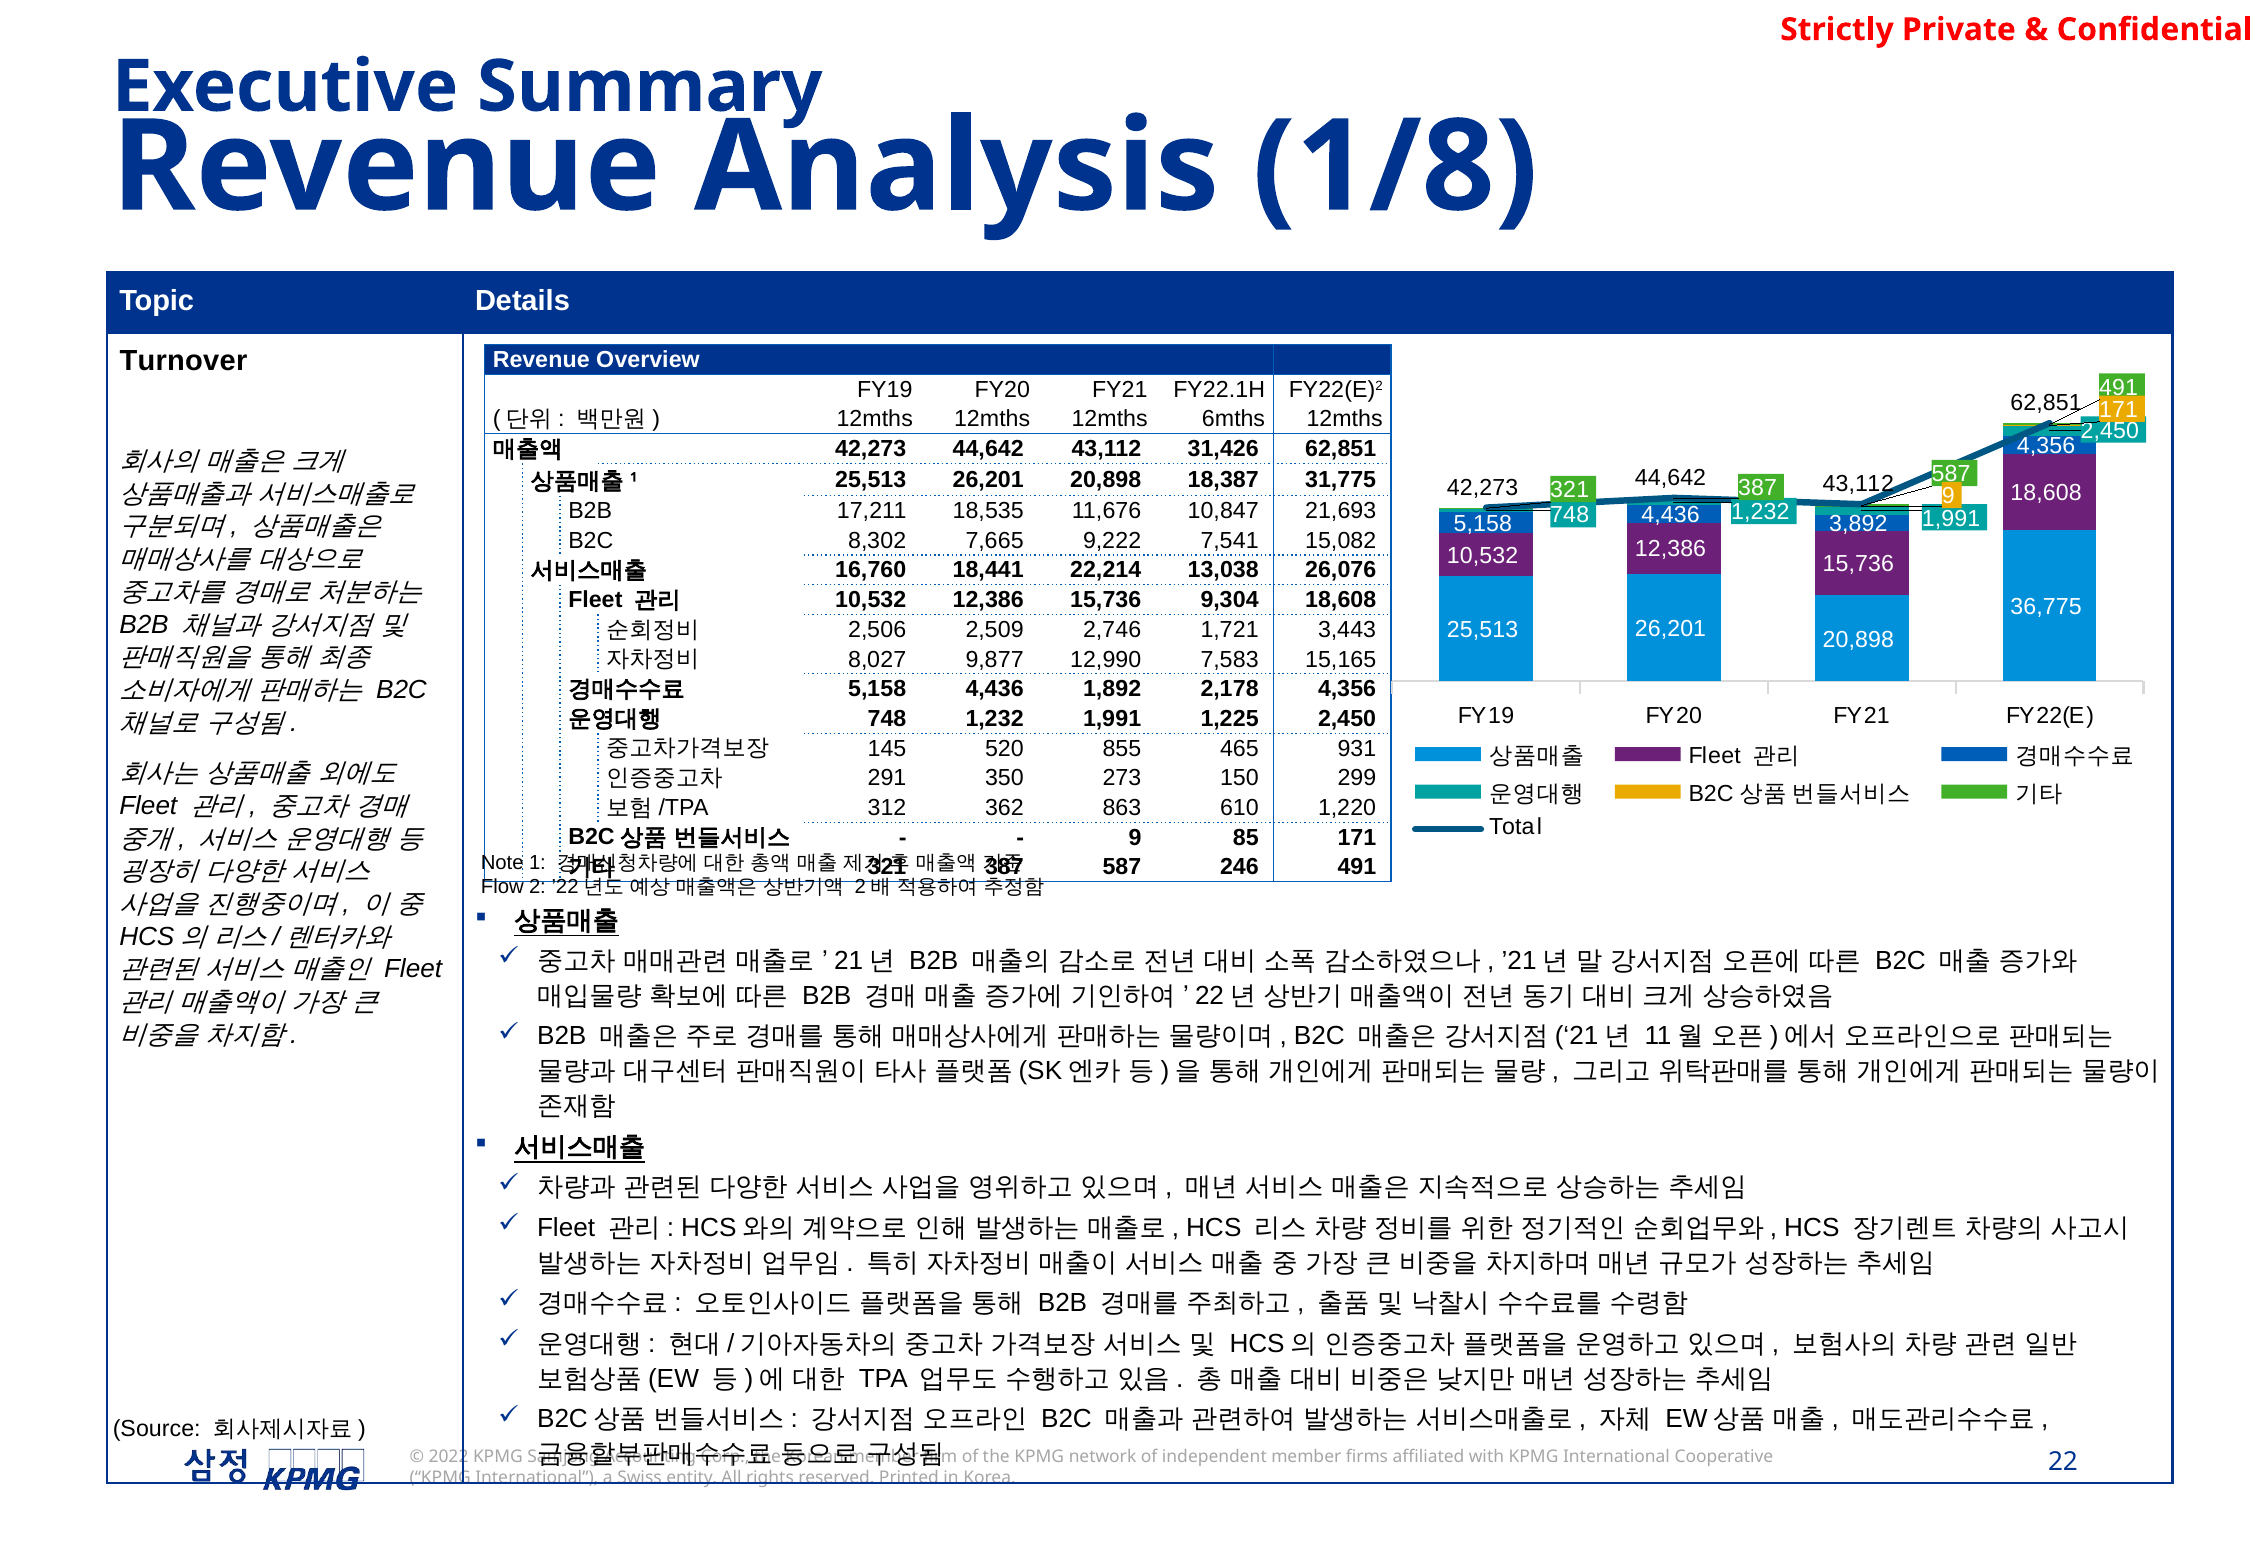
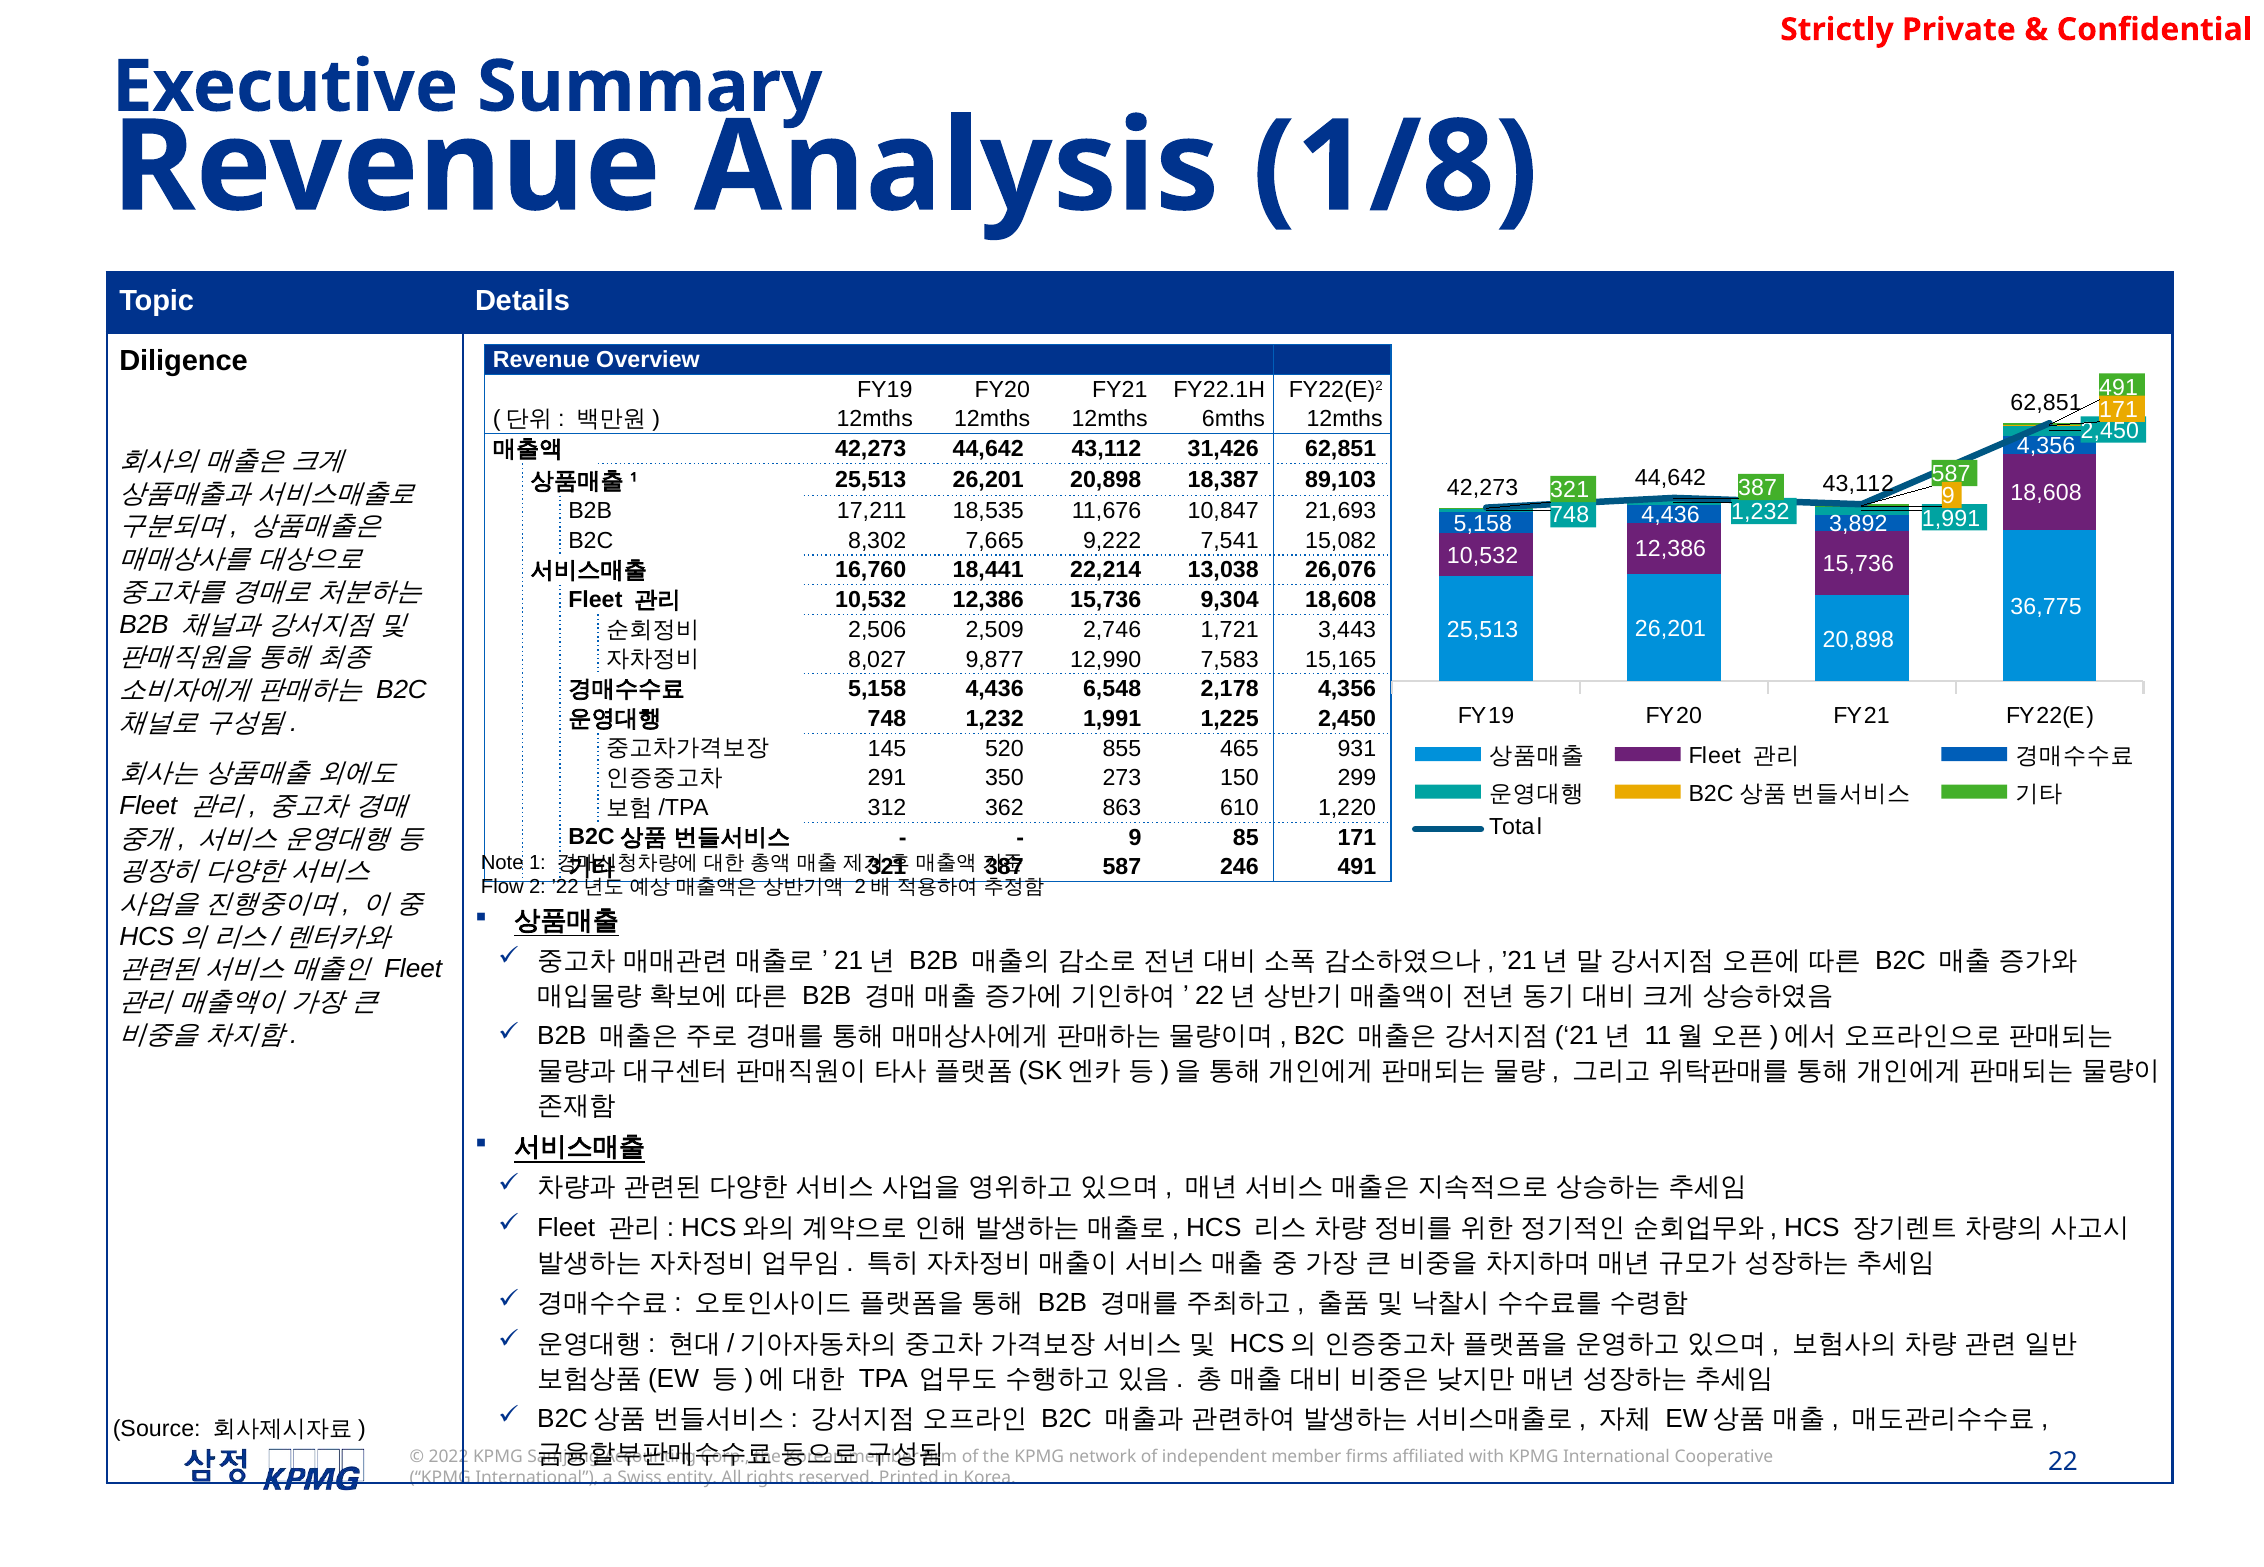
Turnover: Turnover -> Diligence
31,775: 31,775 -> 89,103
1,892: 1,892 -> 6,548
